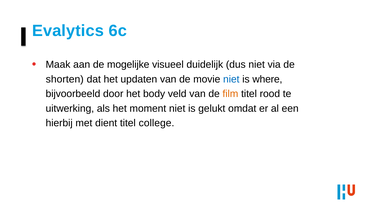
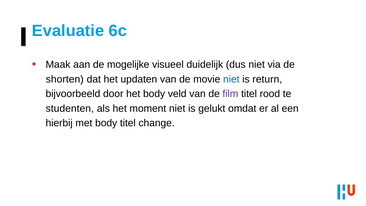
Evalytics: Evalytics -> Evaluatie
where: where -> return
film colour: orange -> purple
uitwerking: uitwerking -> studenten
met dient: dient -> body
college: college -> change
